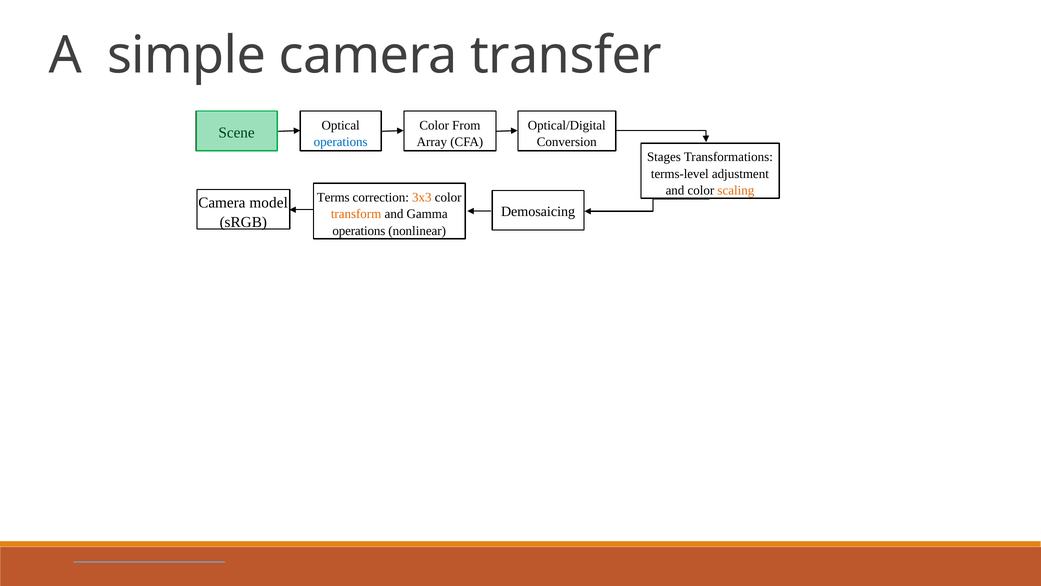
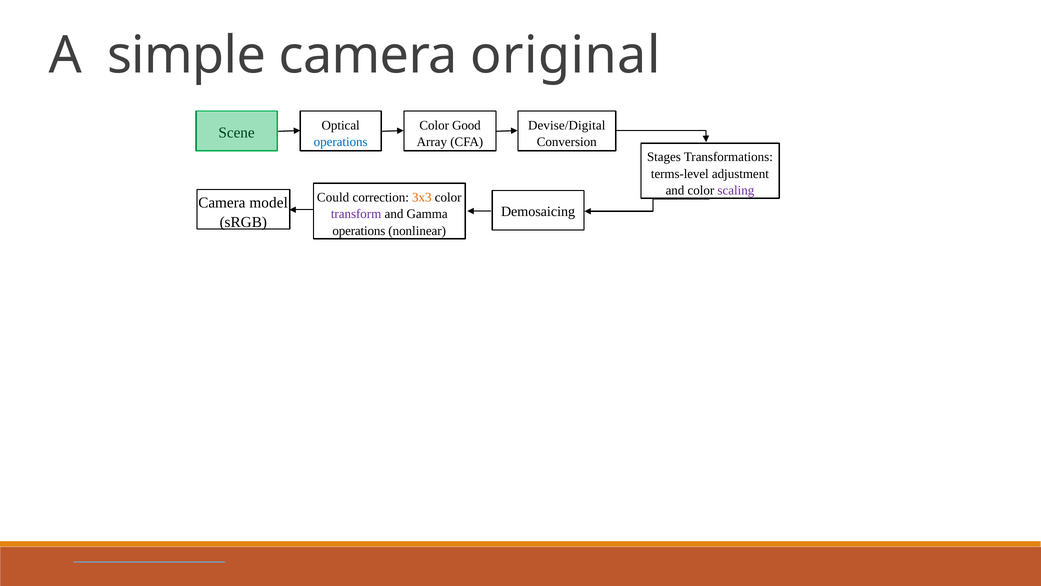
transfer: transfer -> original
From: From -> Good
Optical/Digital: Optical/Digital -> Devise/Digital
scaling colour: orange -> purple
Terms: Terms -> Could
transform colour: orange -> purple
